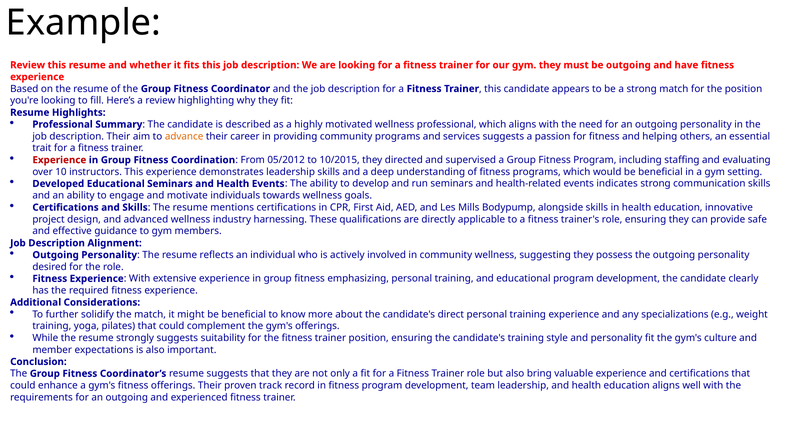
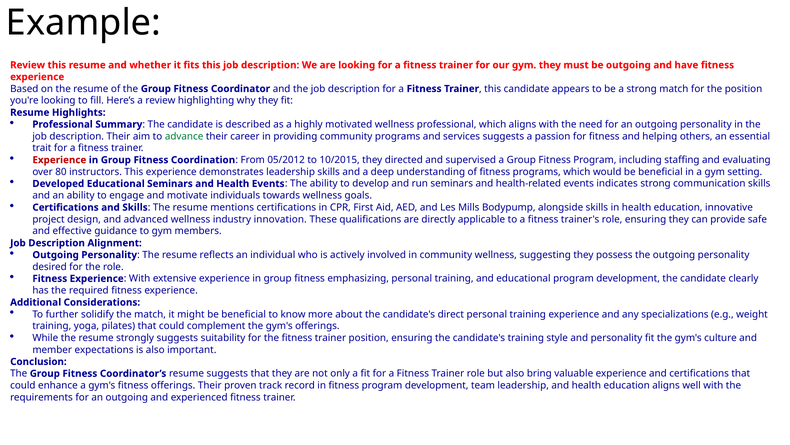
advance colour: orange -> green
10: 10 -> 80
harnessing: harnessing -> innovation
